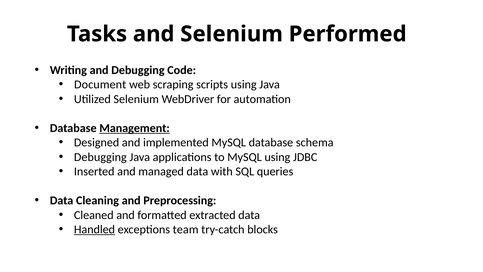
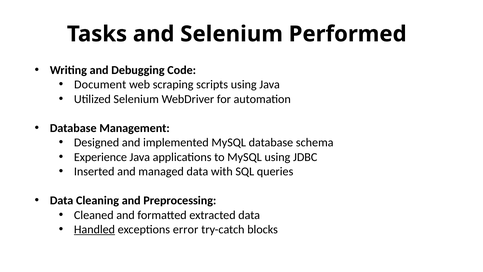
Management underline: present -> none
Debugging at (100, 157): Debugging -> Experience
team: team -> error
